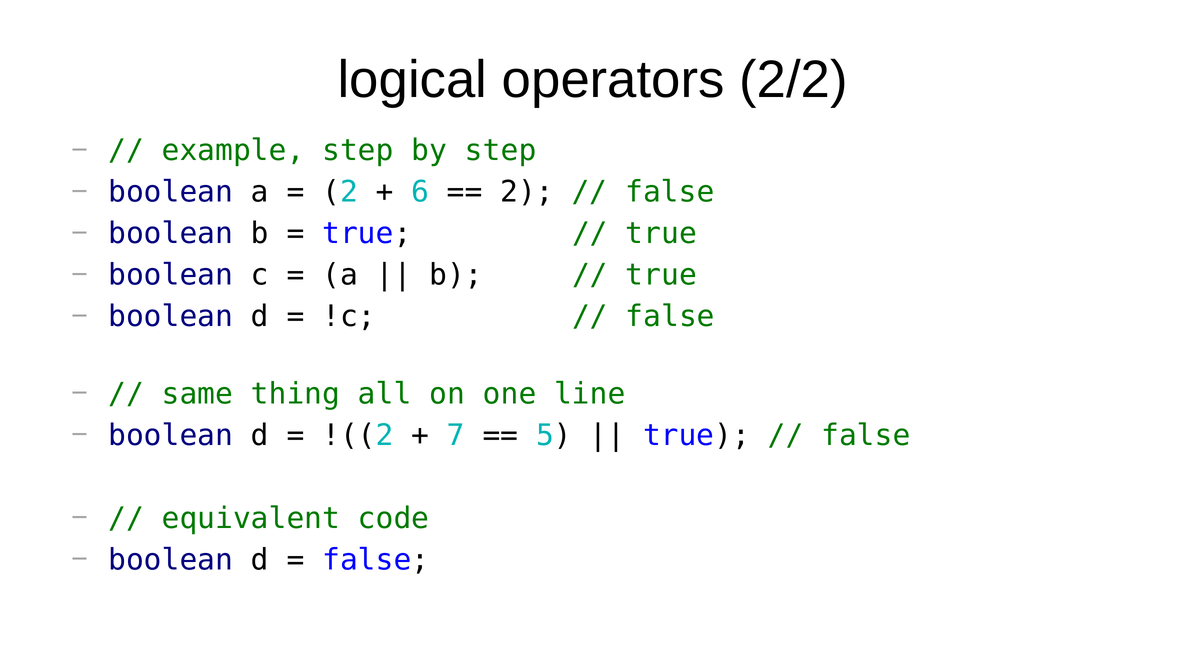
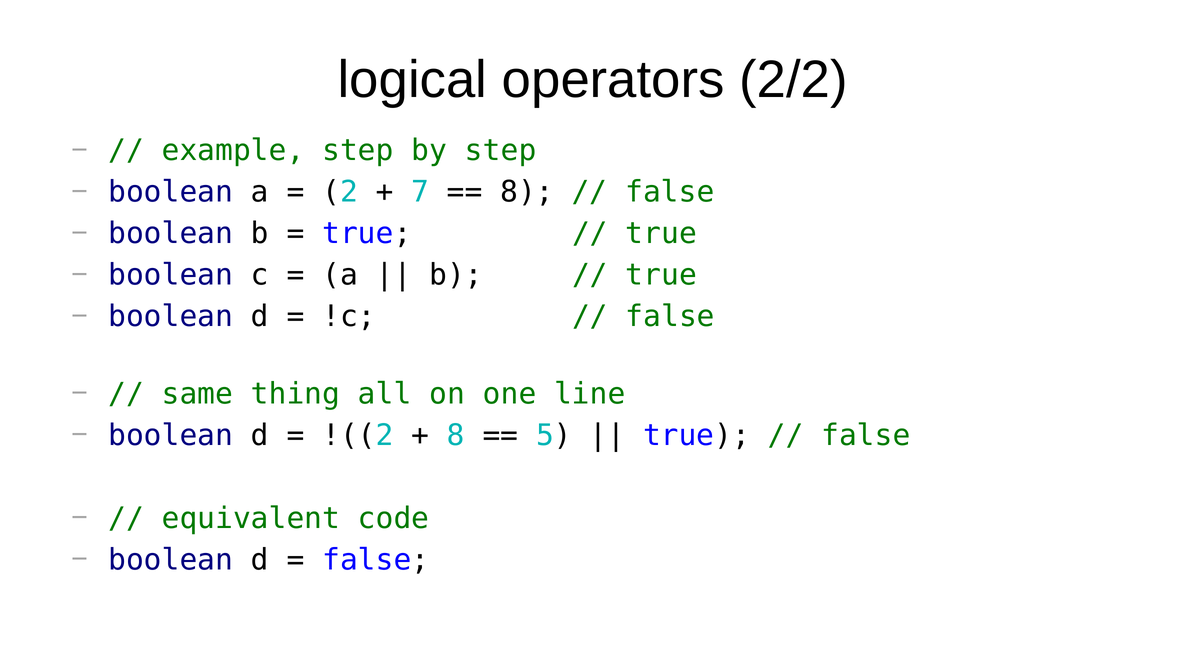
6: 6 -> 7
2 at (527, 192): 2 -> 8
7 at (456, 435): 7 -> 8
